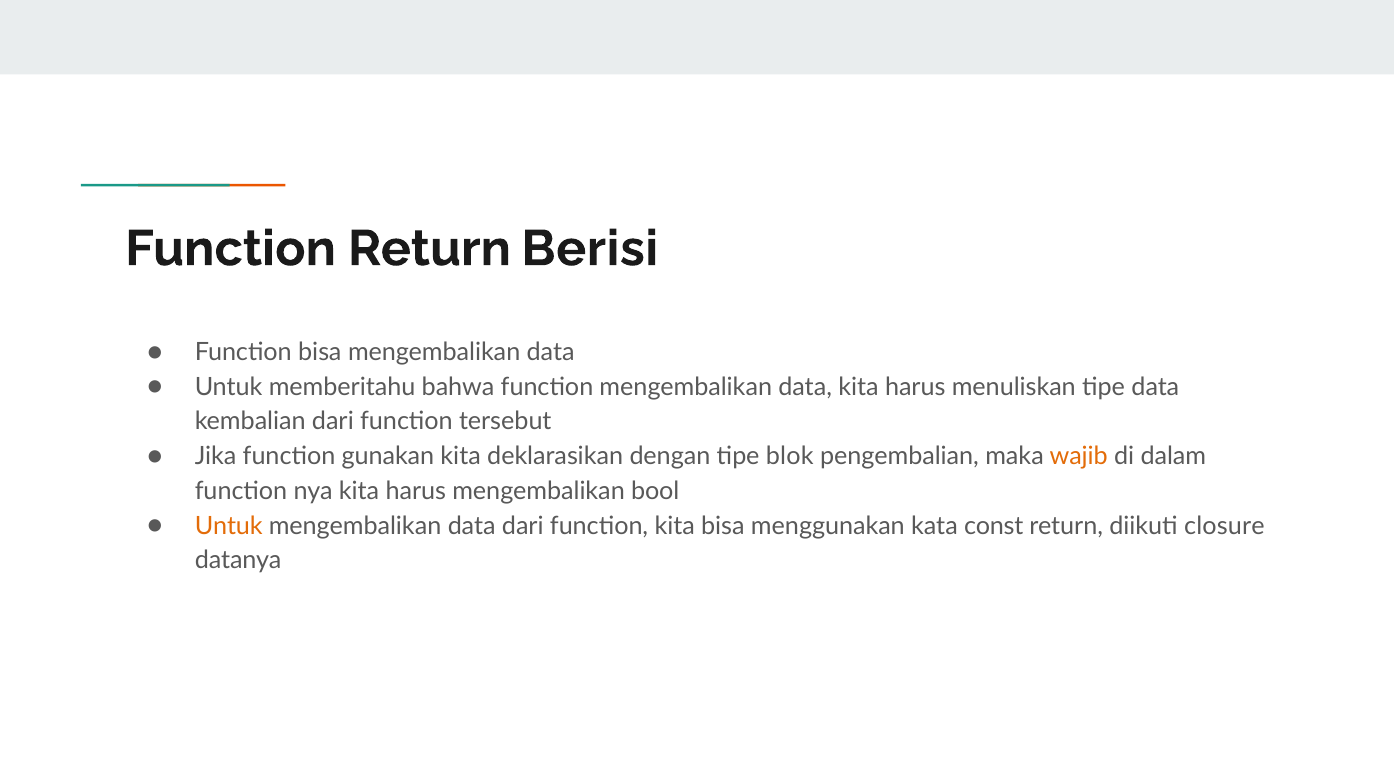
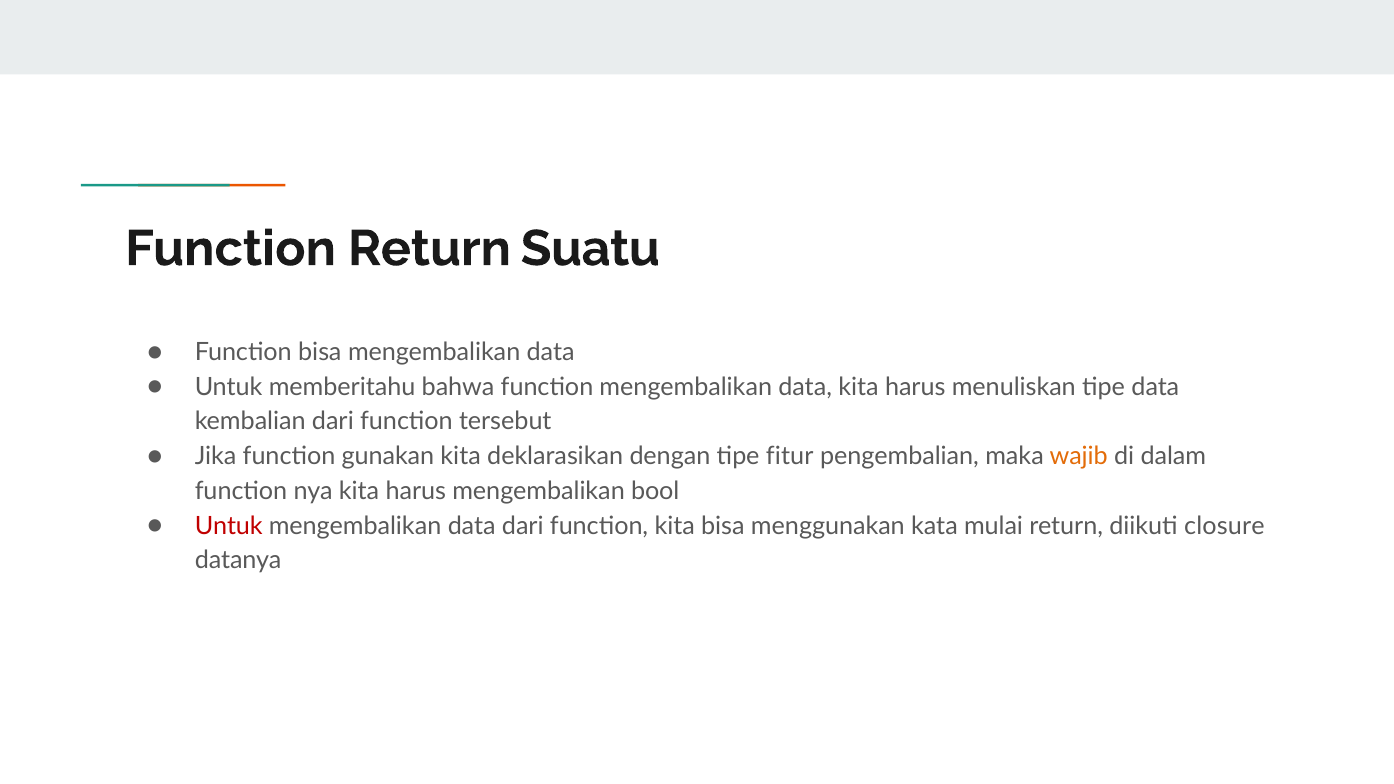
Berisi: Berisi -> Suatu
blok: blok -> fitur
Untuk at (229, 526) colour: orange -> red
const: const -> mulai
